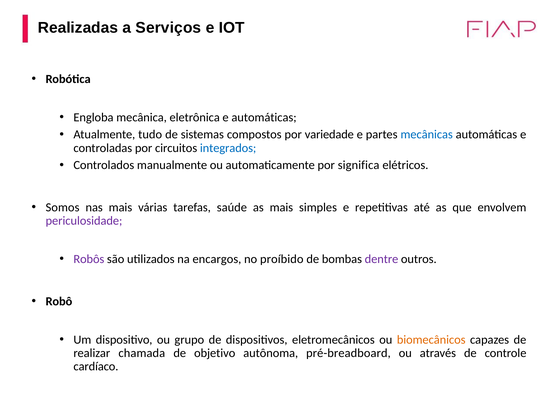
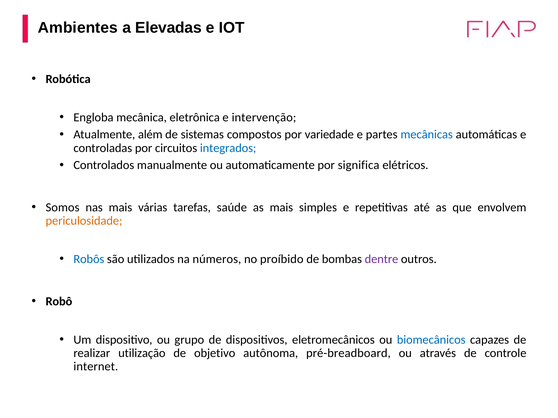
Realizadas: Realizadas -> Ambientes
Serviços: Serviços -> Elevadas
e automáticas: automáticas -> intervenção
tudo: tudo -> além
periculosidade colour: purple -> orange
Robôs colour: purple -> blue
encargos: encargos -> números
biomecânicos colour: orange -> blue
chamada: chamada -> utilização
cardíaco: cardíaco -> internet
